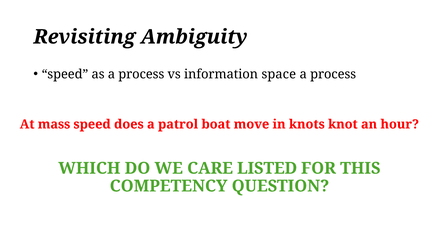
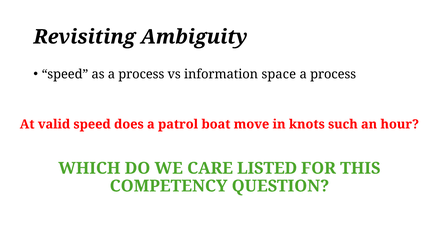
mass: mass -> valid
knot: knot -> such
